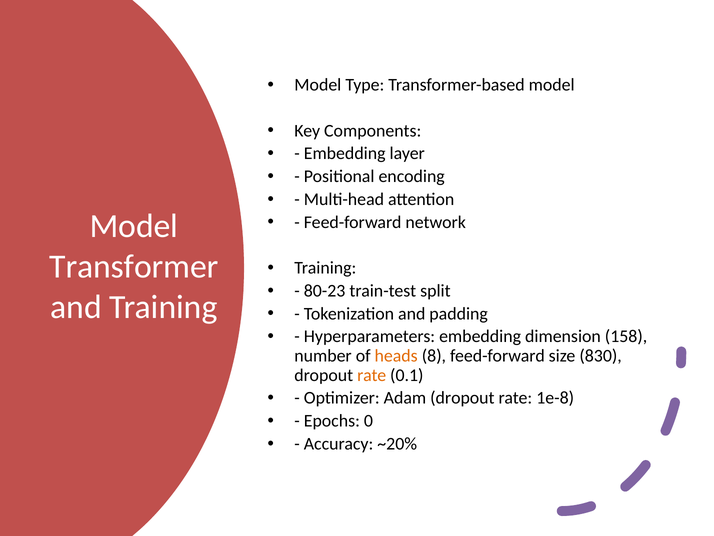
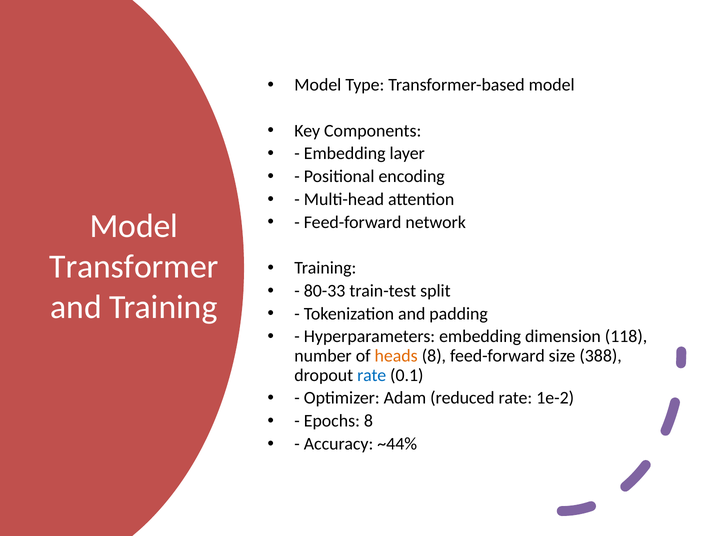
80-23: 80-23 -> 80-33
158: 158 -> 118
830: 830 -> 388
rate at (372, 375) colour: orange -> blue
Adam dropout: dropout -> reduced
1e-8: 1e-8 -> 1e-2
Epochs 0: 0 -> 8
~20%: ~20% -> ~44%
